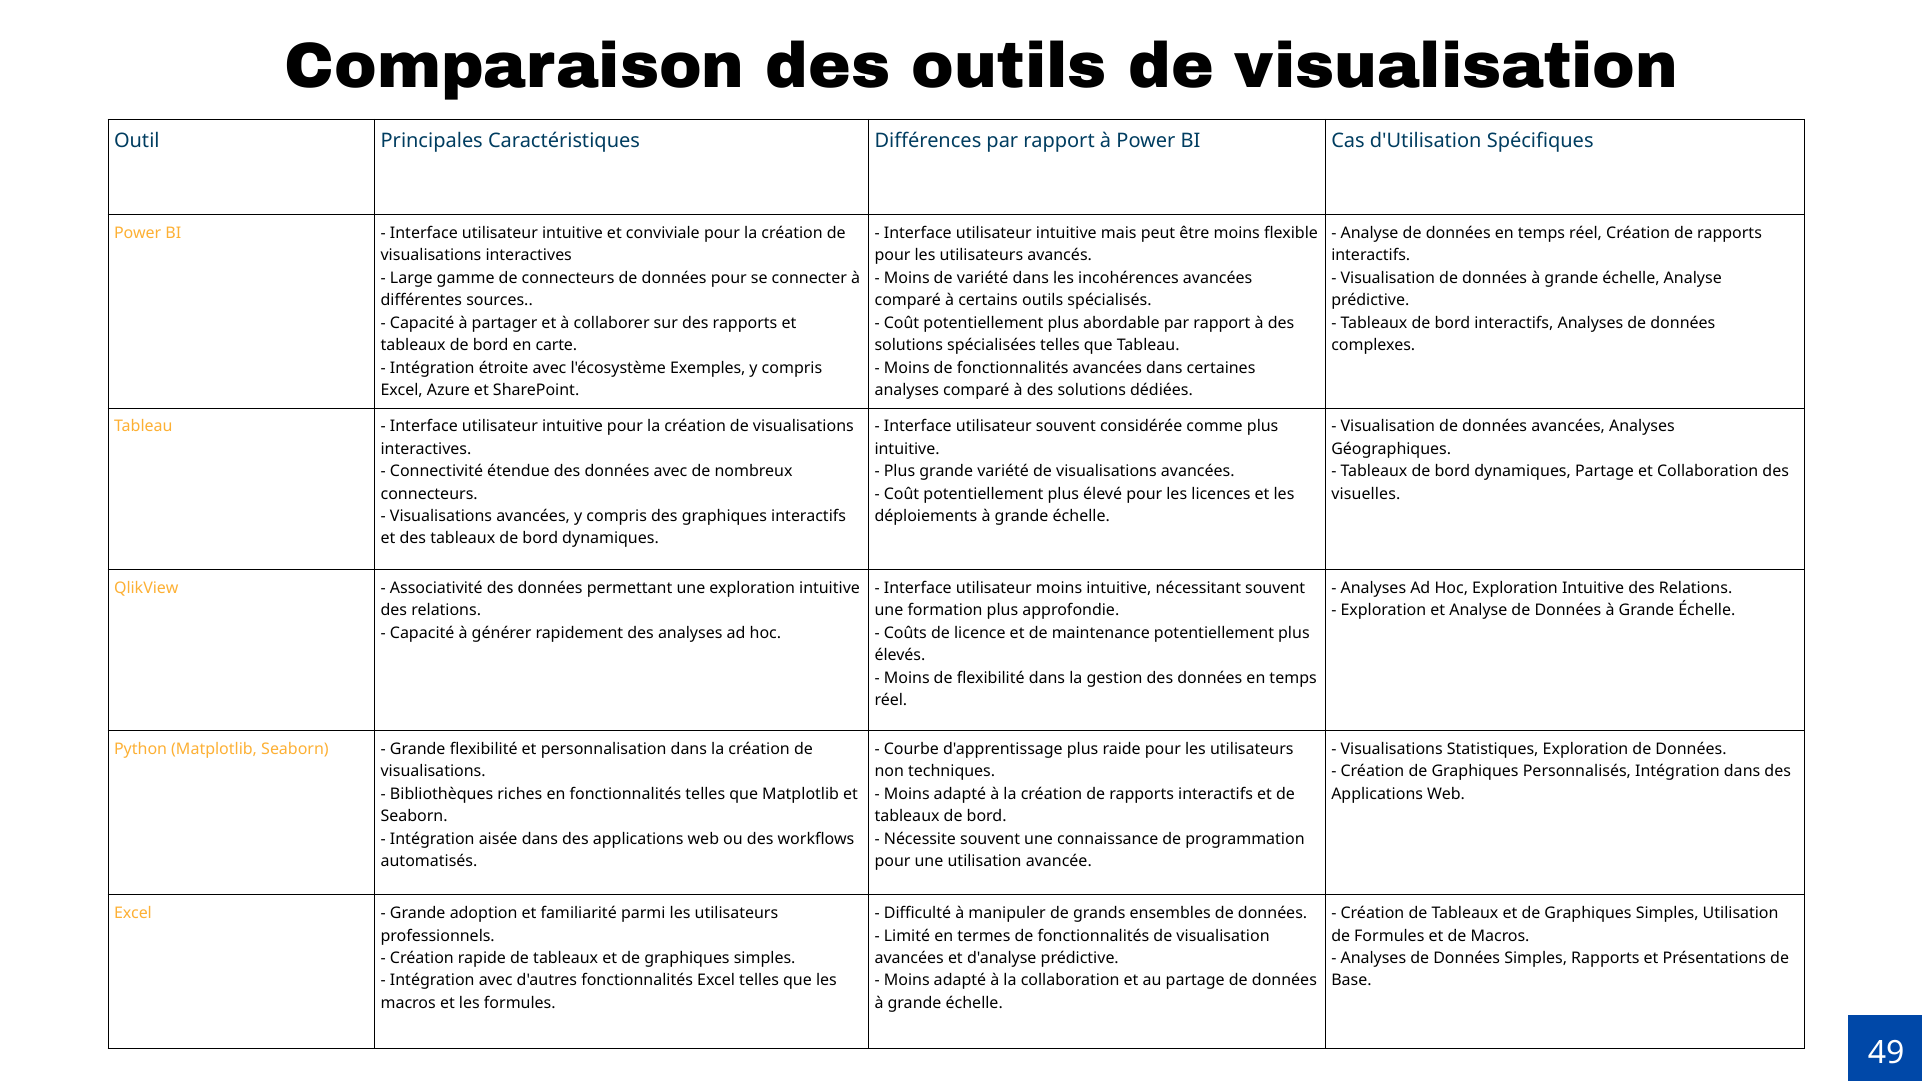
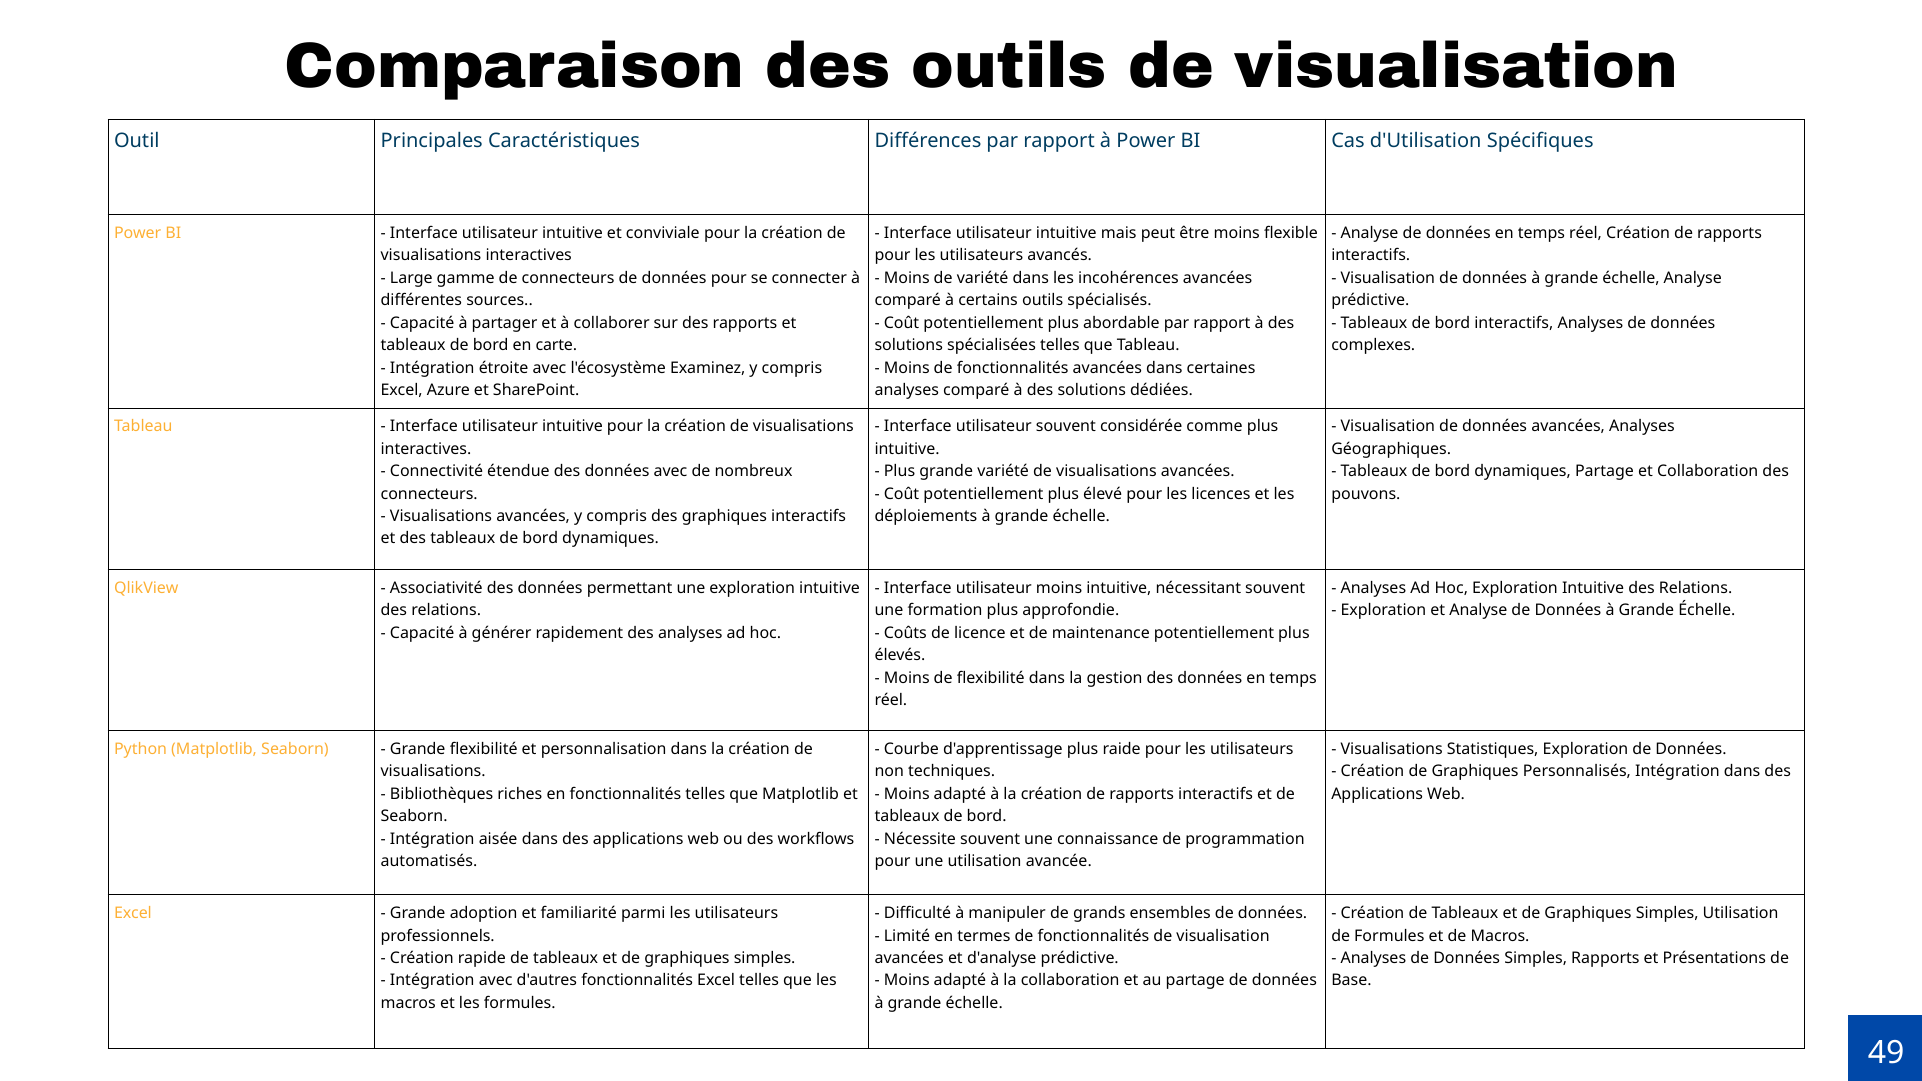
Exemples: Exemples -> Examinez
visuelles: visuelles -> pouvons
